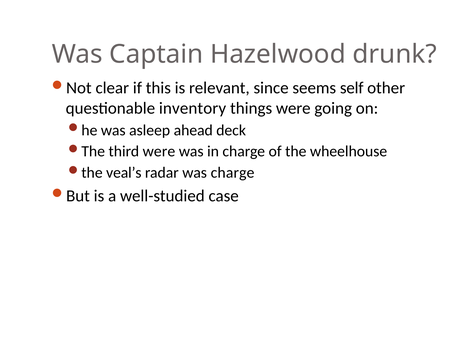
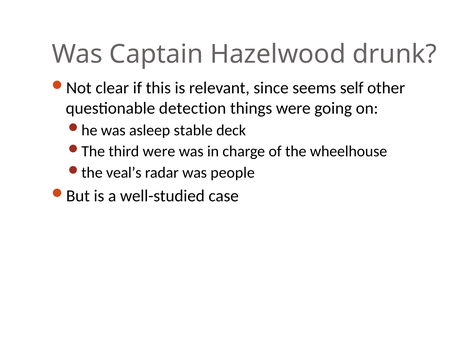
inventory: inventory -> detection
ahead: ahead -> stable
was charge: charge -> people
